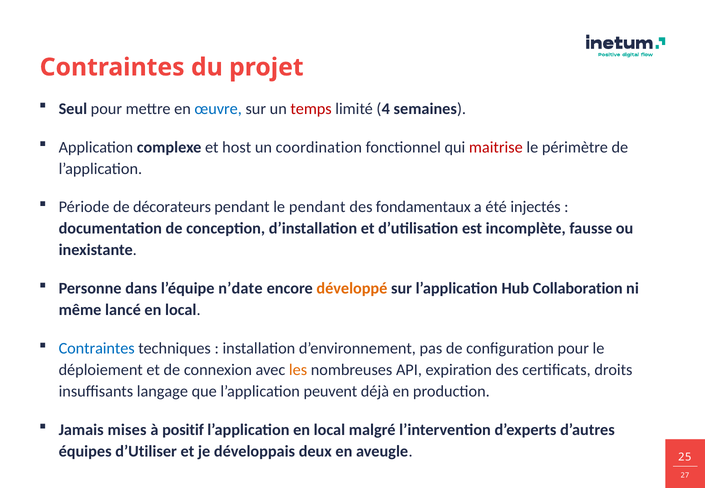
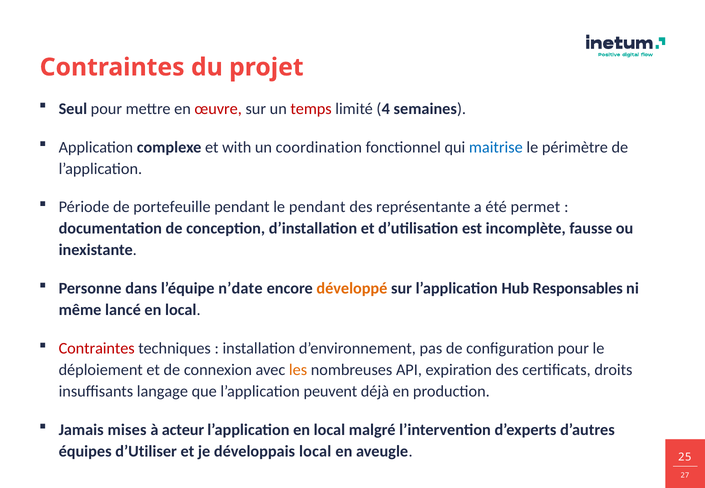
œuvre colour: blue -> red
host: host -> with
maitrise colour: red -> blue
décorateurs: décorateurs -> portefeuille
fondamentaux: fondamentaux -> représentante
injectés: injectés -> permet
Collaboration: Collaboration -> Responsables
Contraintes at (97, 348) colour: blue -> red
positif: positif -> acteur
développais deux: deux -> local
